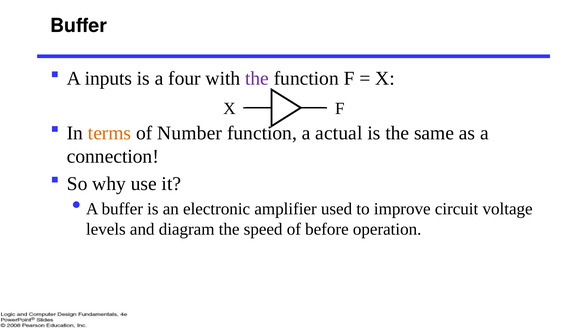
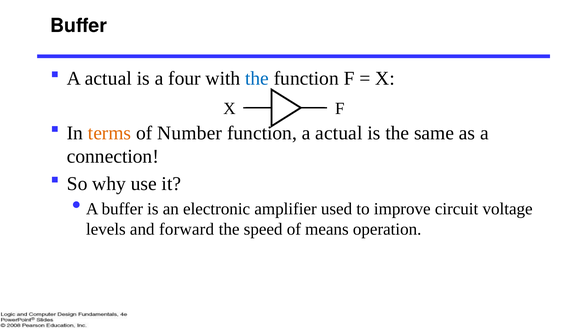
inputs at (108, 78): inputs -> actual
the at (257, 78) colour: purple -> blue
diagram: diagram -> forward
before: before -> means
